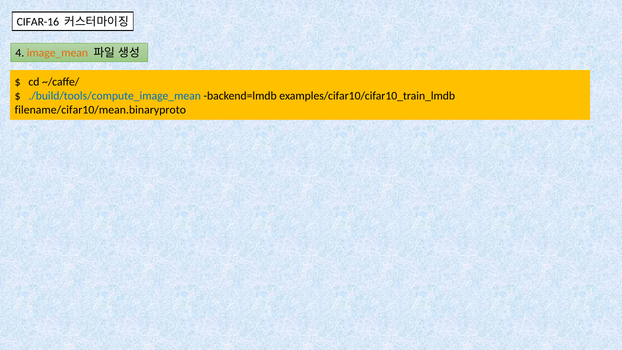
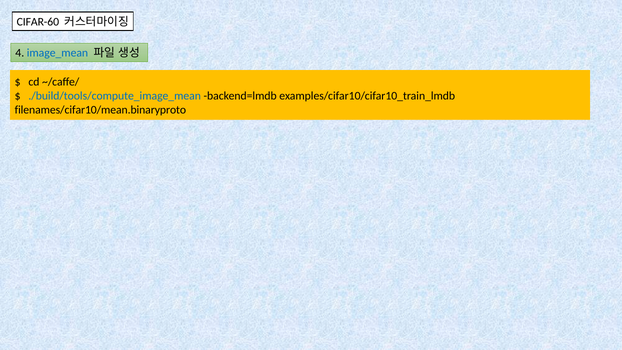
CIFAR-16: CIFAR-16 -> CIFAR-60
image_mean colour: orange -> blue
filename/cifar10/mean.binaryproto: filename/cifar10/mean.binaryproto -> filenames/cifar10/mean.binaryproto
